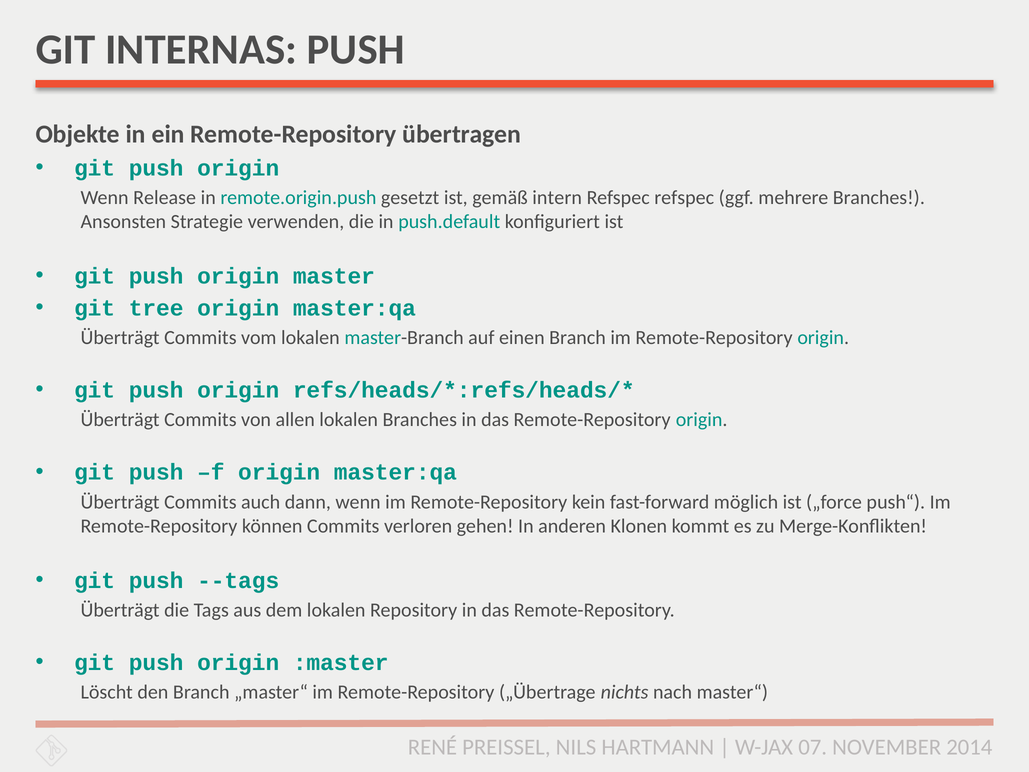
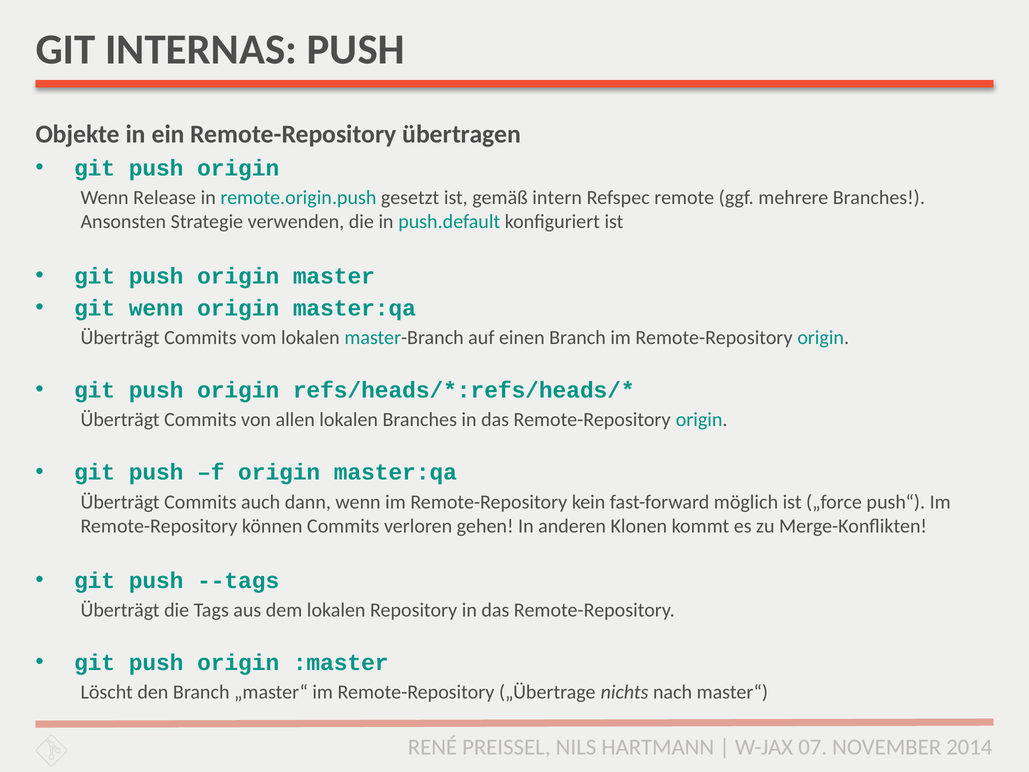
Refspec refspec: refspec -> remote
git tree: tree -> wenn
